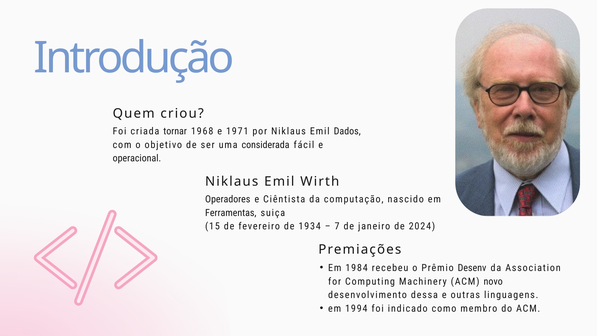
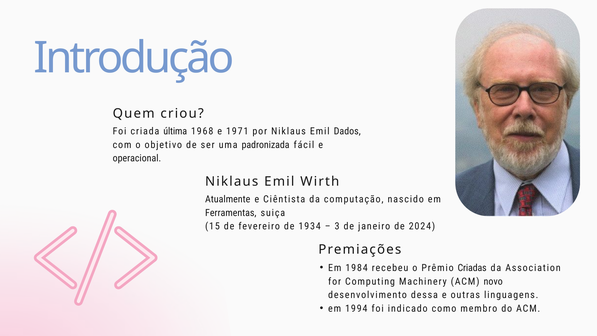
tornar: tornar -> última
considerada: considerada -> padronizada
Operadores: Operadores -> Atualmente
7: 7 -> 3
Desenv: Desenv -> Criadas
